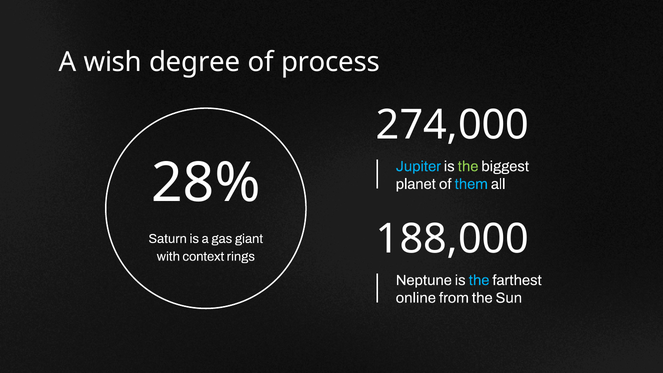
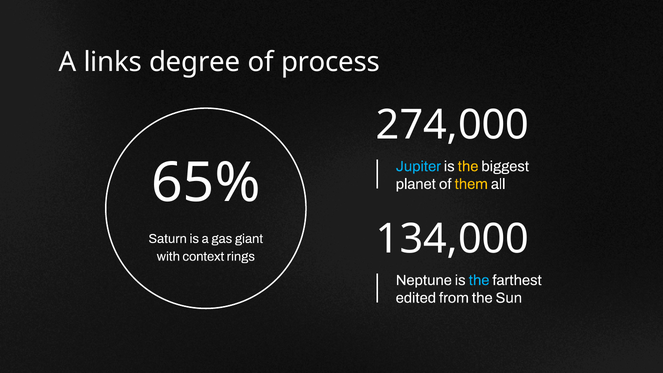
wish: wish -> links
the at (468, 166) colour: light green -> yellow
28%: 28% -> 65%
them colour: light blue -> yellow
188,000: 188,000 -> 134,000
online: online -> edited
